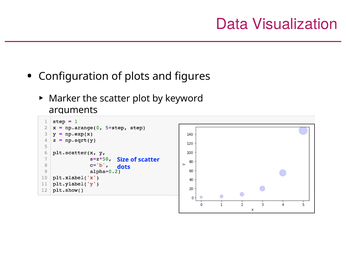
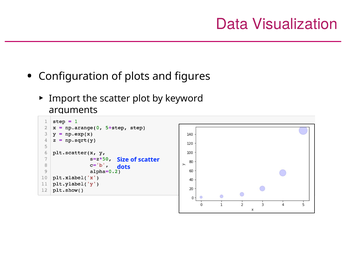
Marker: Marker -> Import
